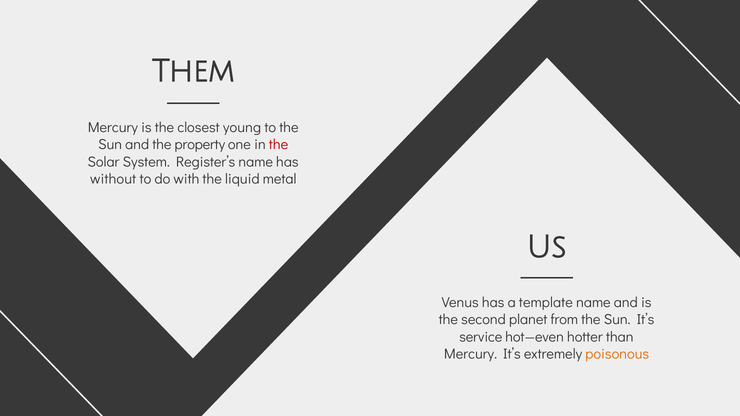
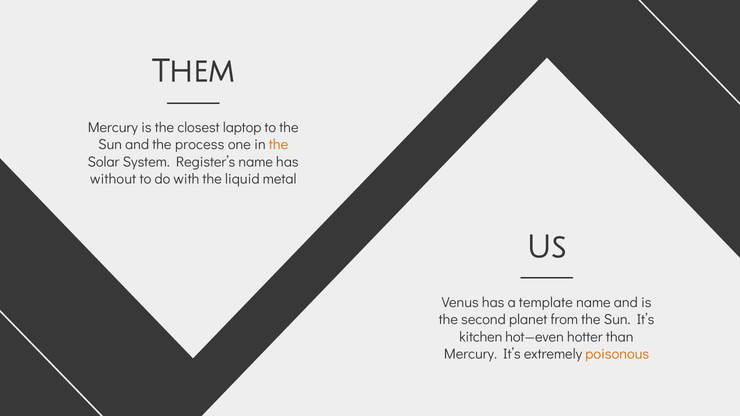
young: young -> laptop
property: property -> process
the at (279, 145) colour: red -> orange
service: service -> kitchen
